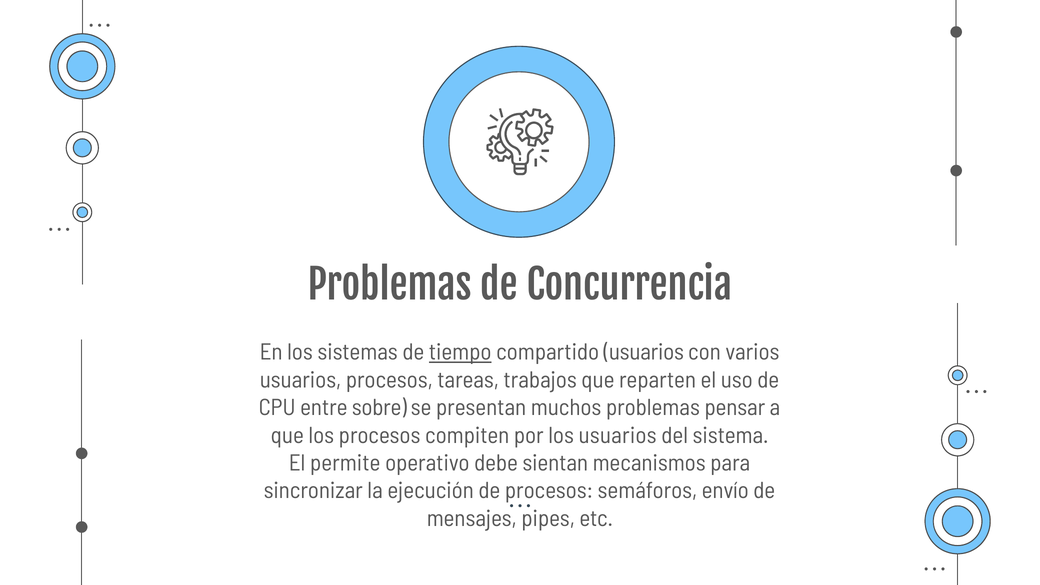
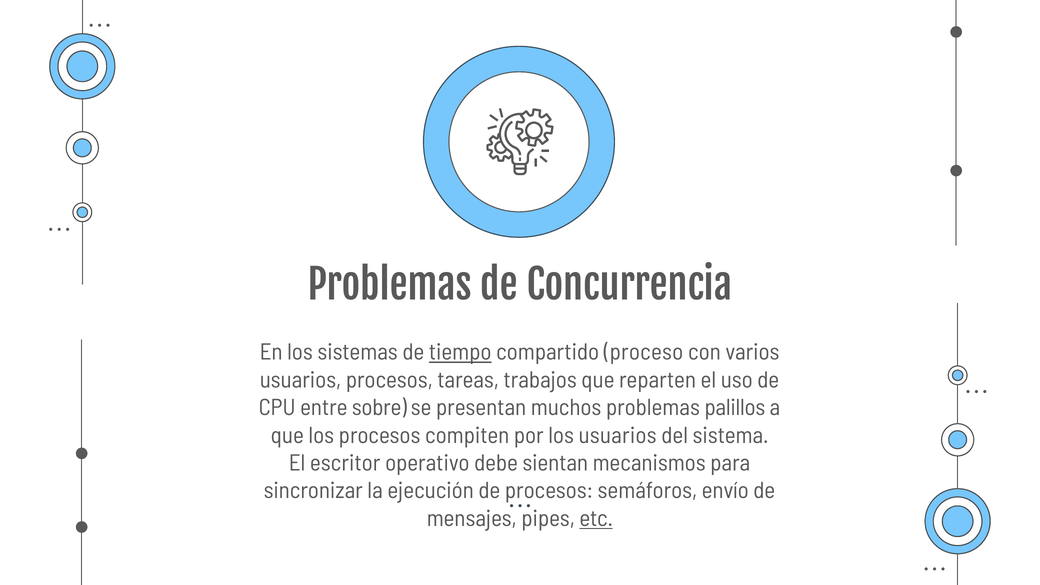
compartido usuarios: usuarios -> proceso
pensar: pensar -> palillos
permite: permite -> escritor
etc underline: none -> present
